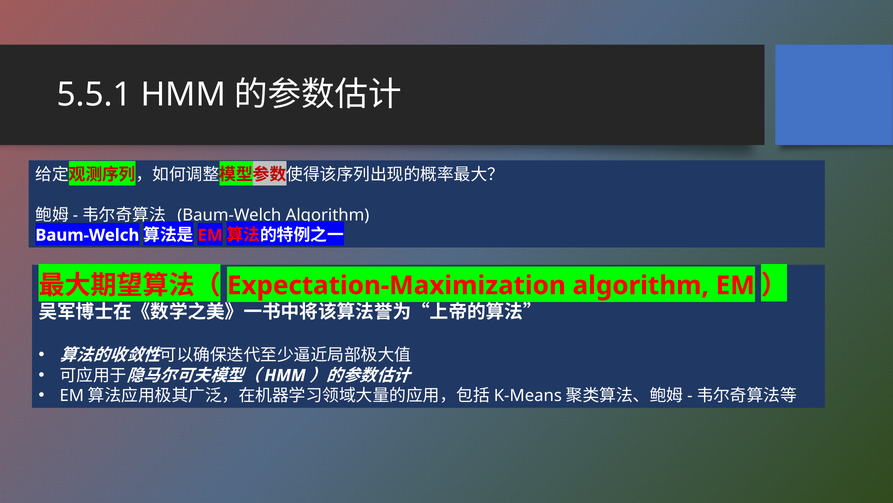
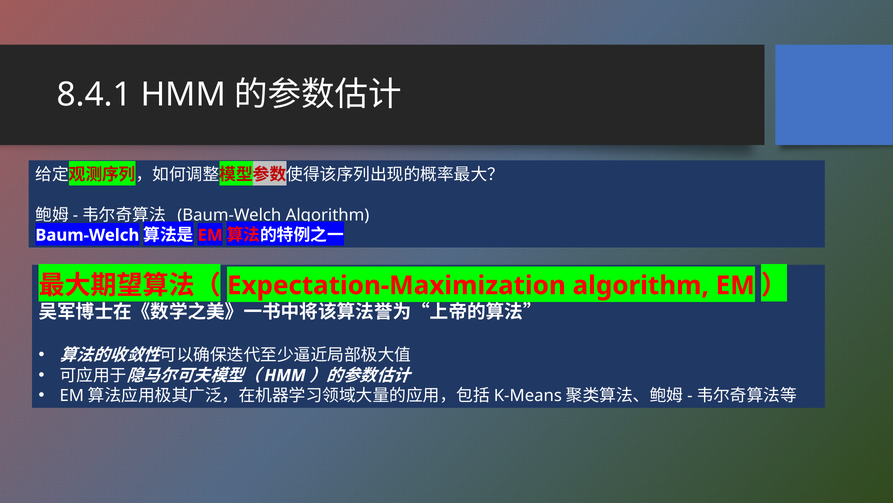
5.5.1: 5.5.1 -> 8.4.1
